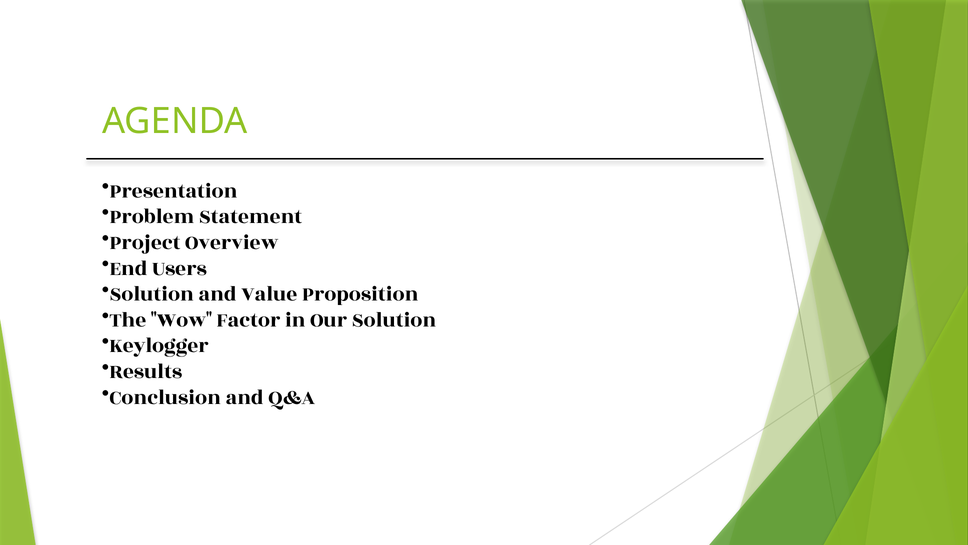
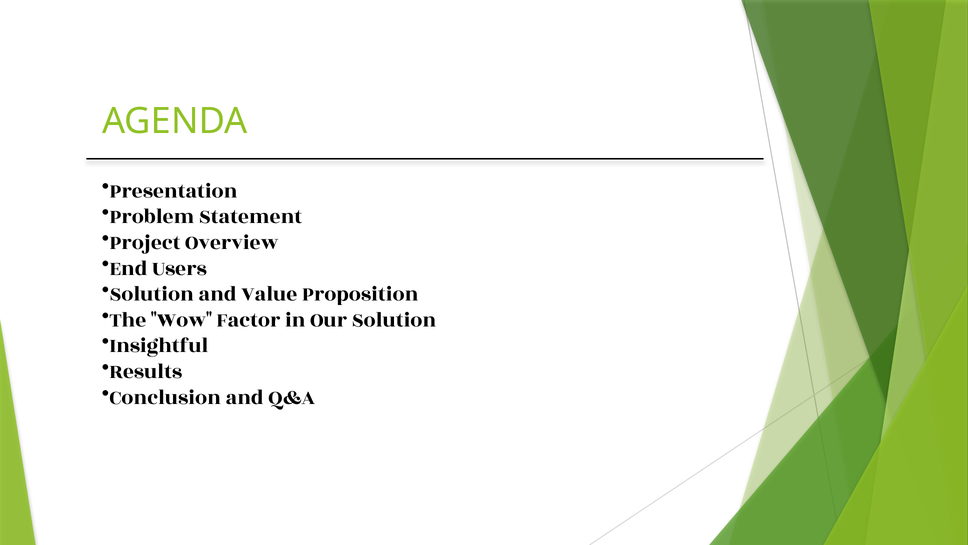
Keylogger: Keylogger -> Insightful
